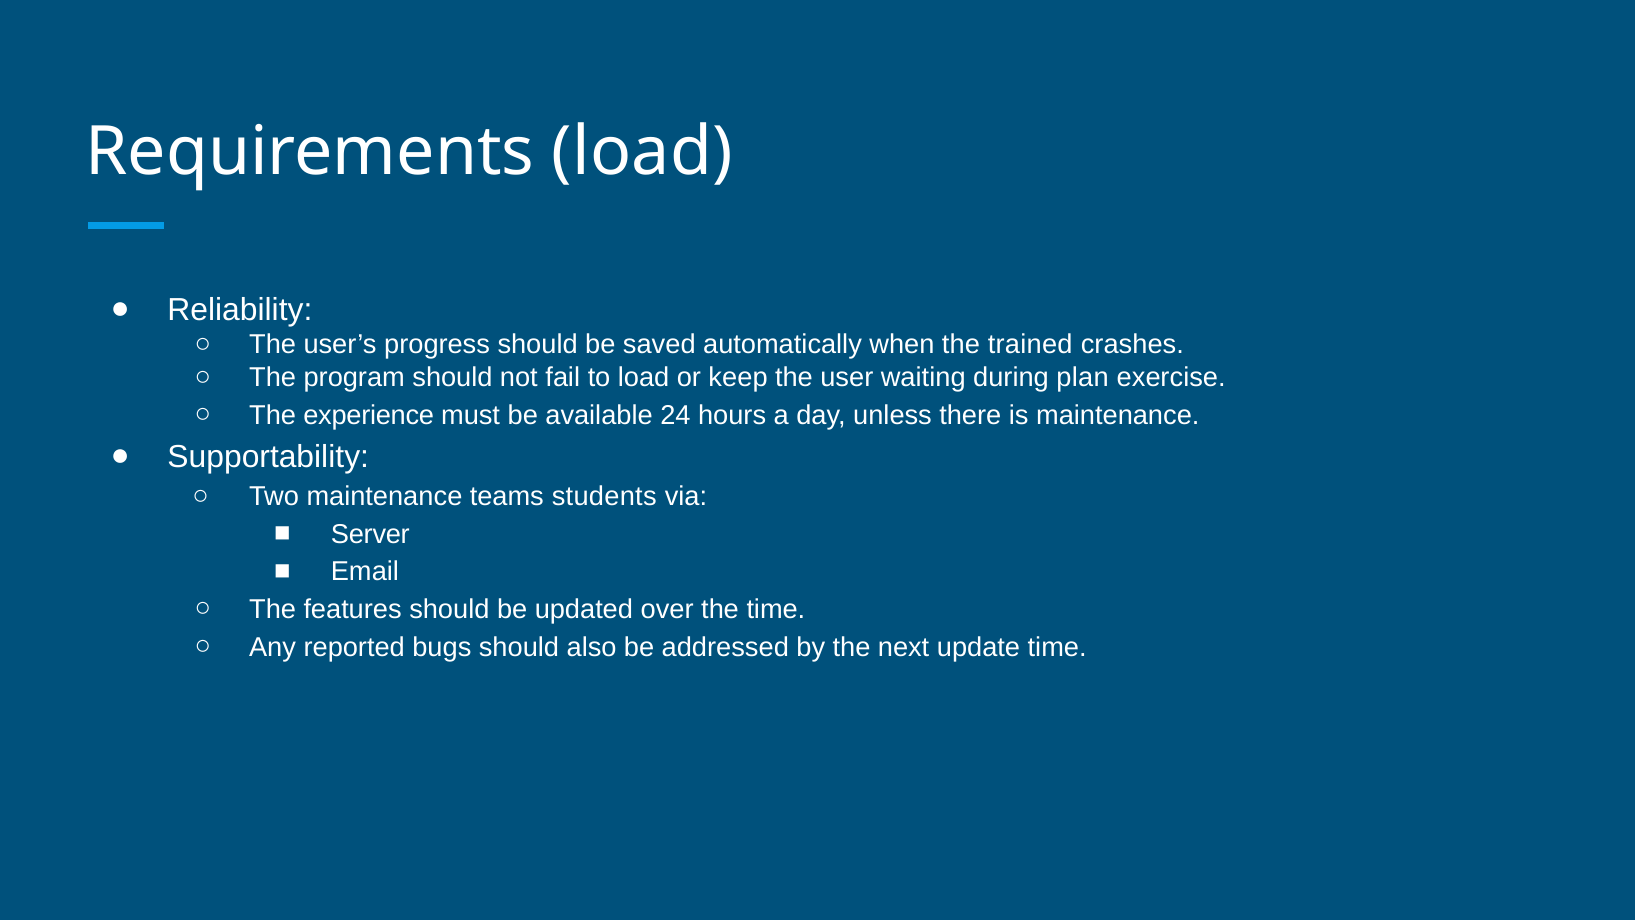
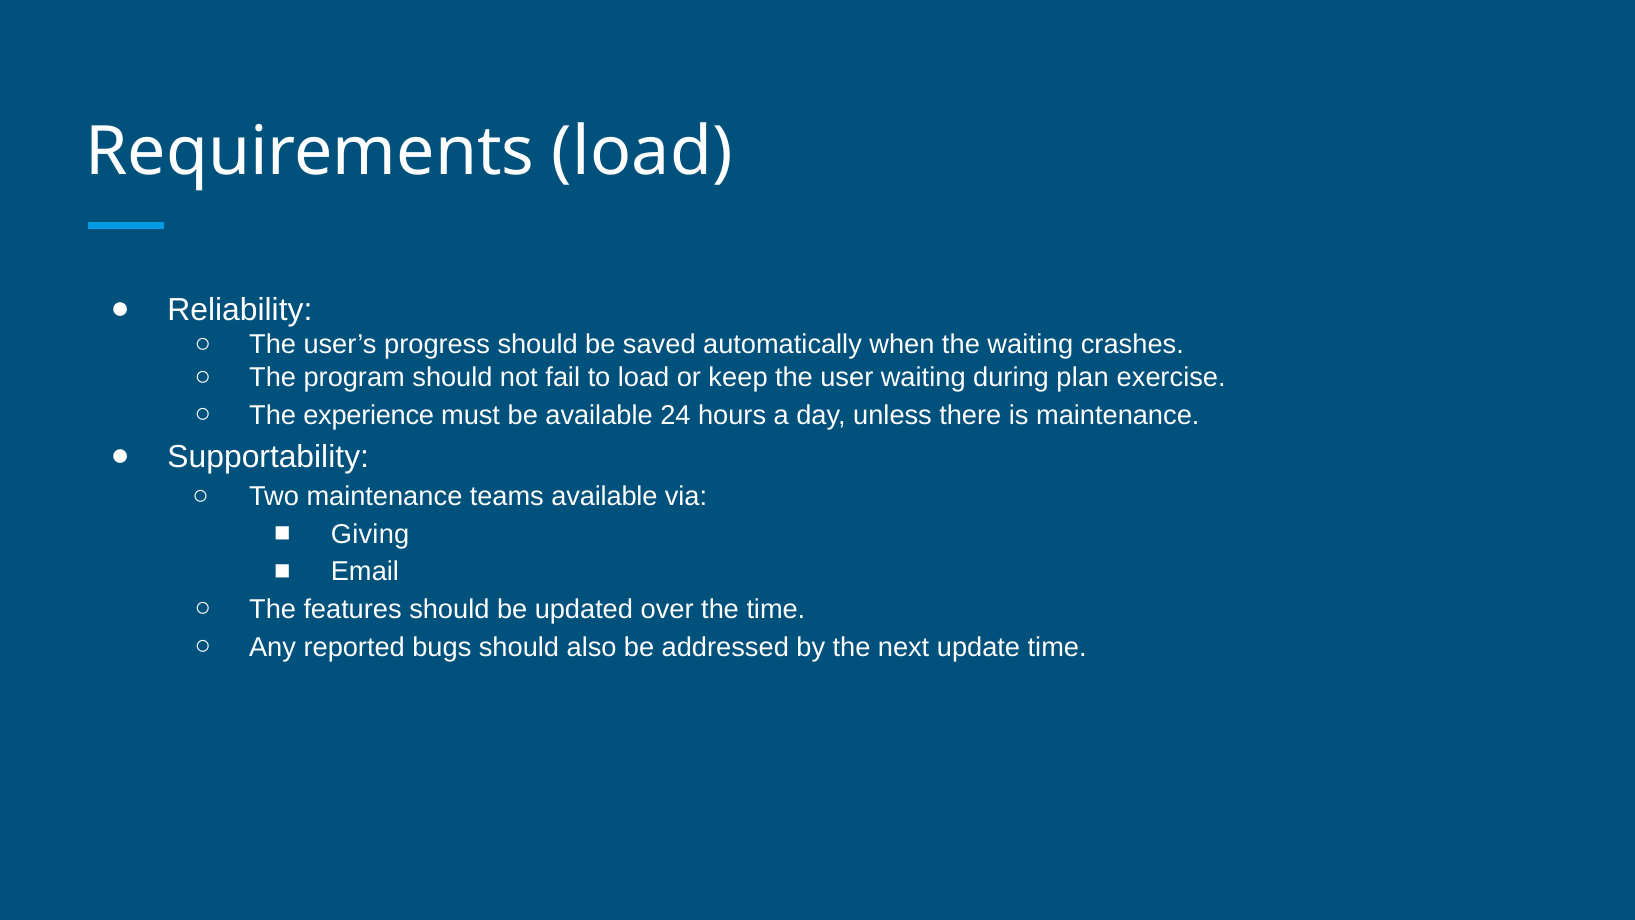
the trained: trained -> waiting
teams students: students -> available
Server: Server -> Giving
